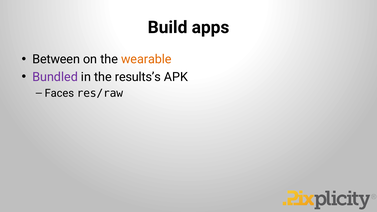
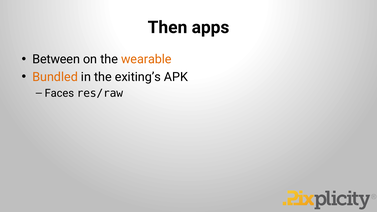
Build: Build -> Then
Bundled colour: purple -> orange
results’s: results’s -> exiting’s
